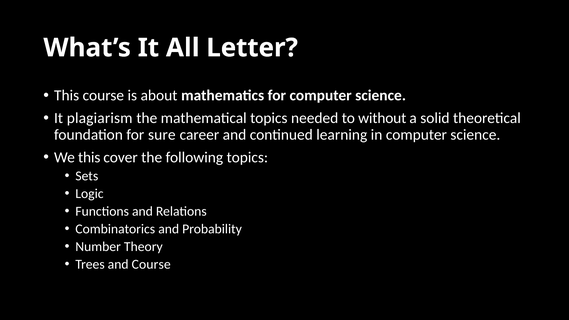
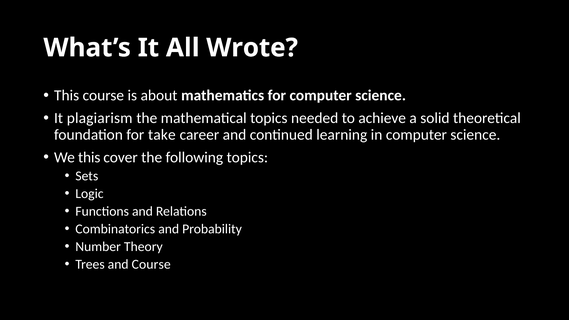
Letter: Letter -> Wrote
without: without -> achieve
sure: sure -> take
